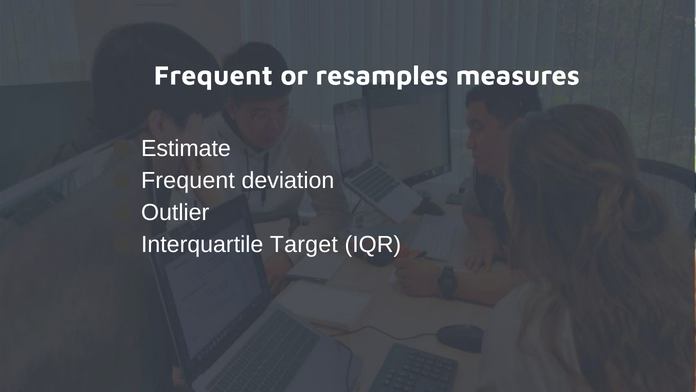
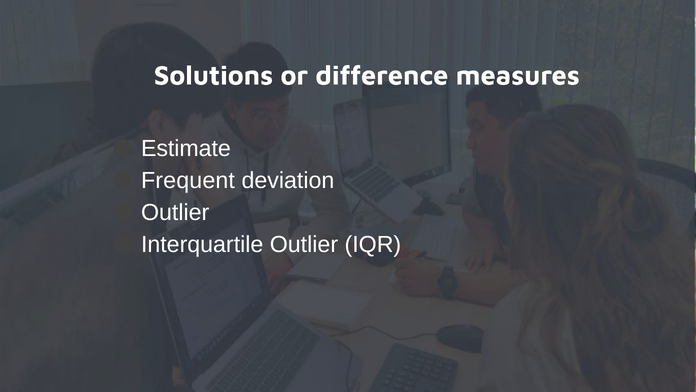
Frequent at (213, 76): Frequent -> Solutions
resamples: resamples -> difference
Interquartile Target: Target -> Outlier
